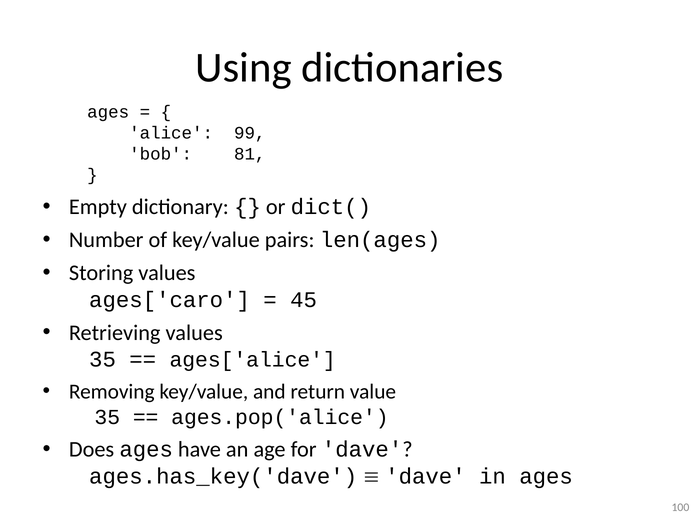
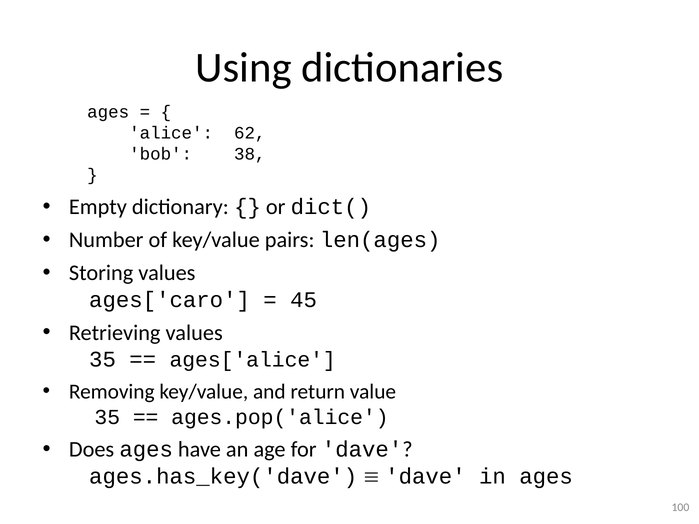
99: 99 -> 62
81: 81 -> 38
